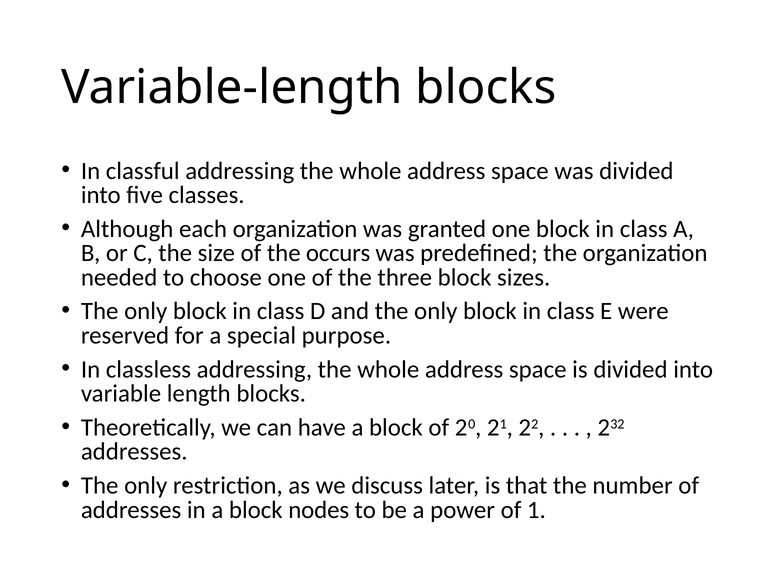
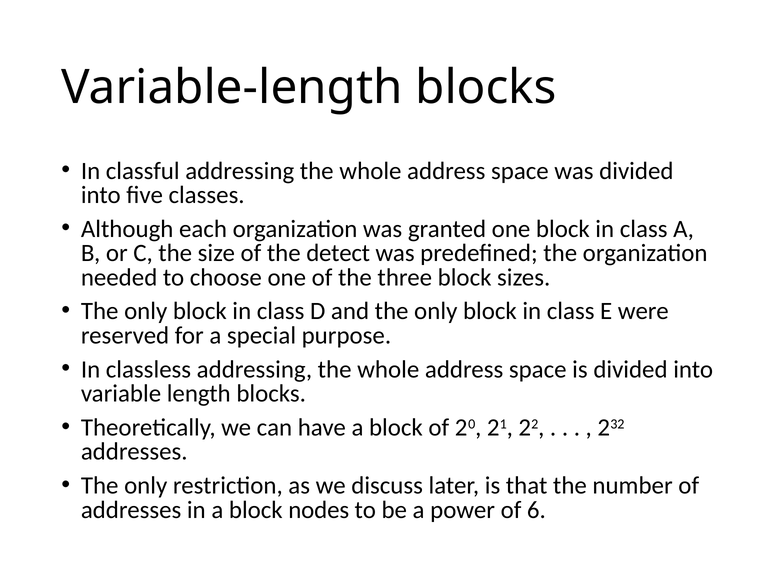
occurs: occurs -> detect
1: 1 -> 6
